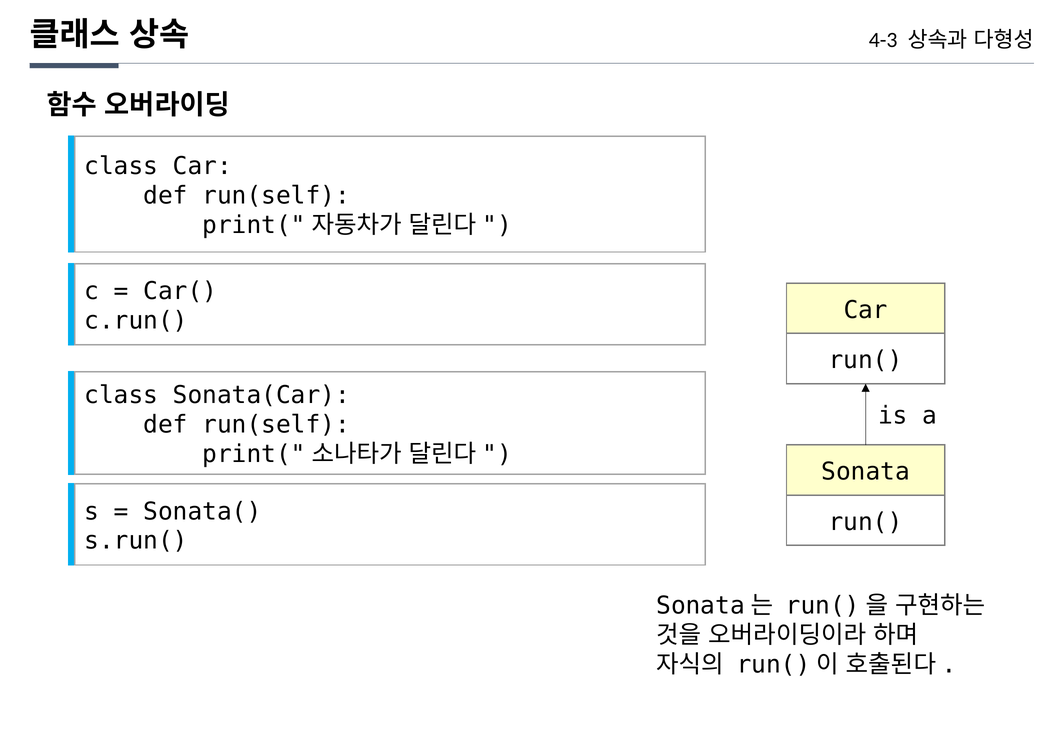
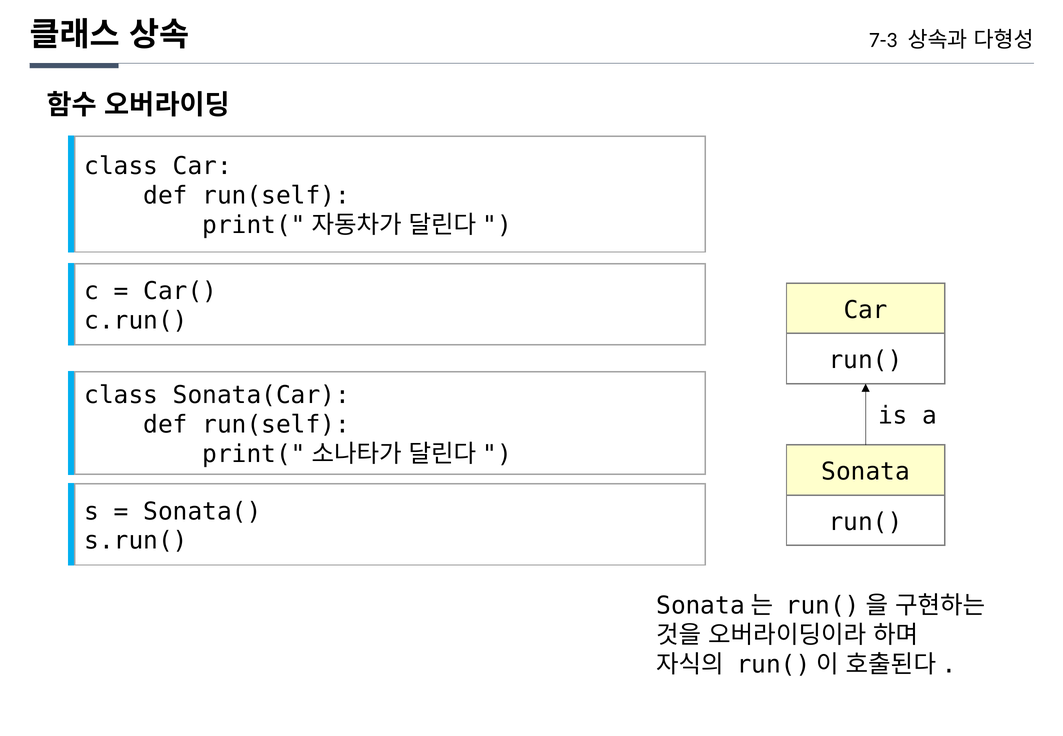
4-3: 4-3 -> 7-3
